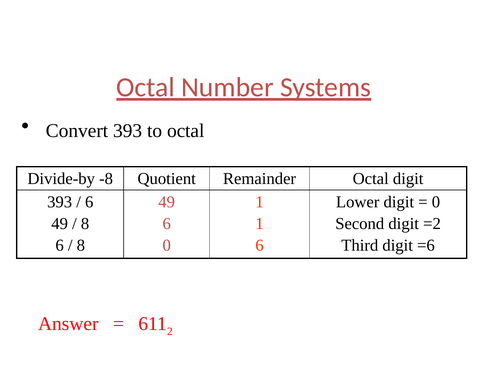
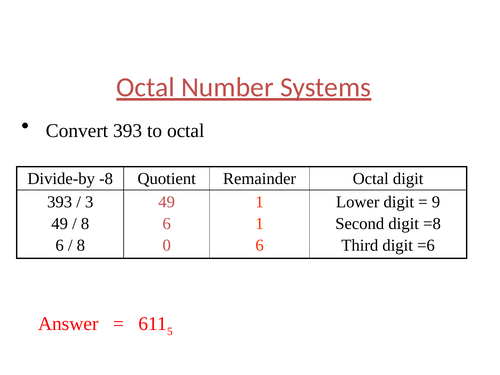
6 at (89, 202): 6 -> 3
0 at (436, 202): 0 -> 9
=2: =2 -> =8
2: 2 -> 5
